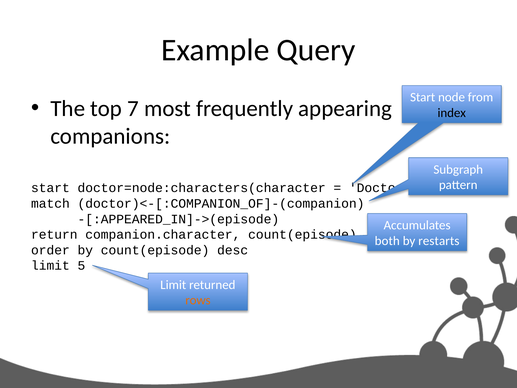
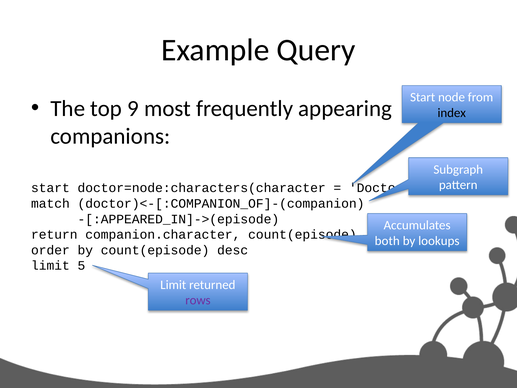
7: 7 -> 9
restarts: restarts -> lookups
rows colour: orange -> purple
